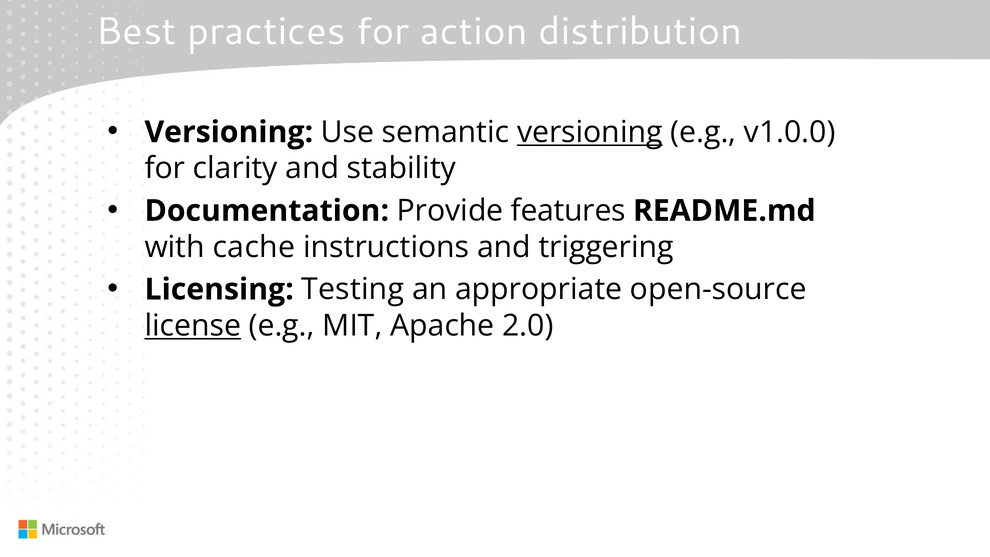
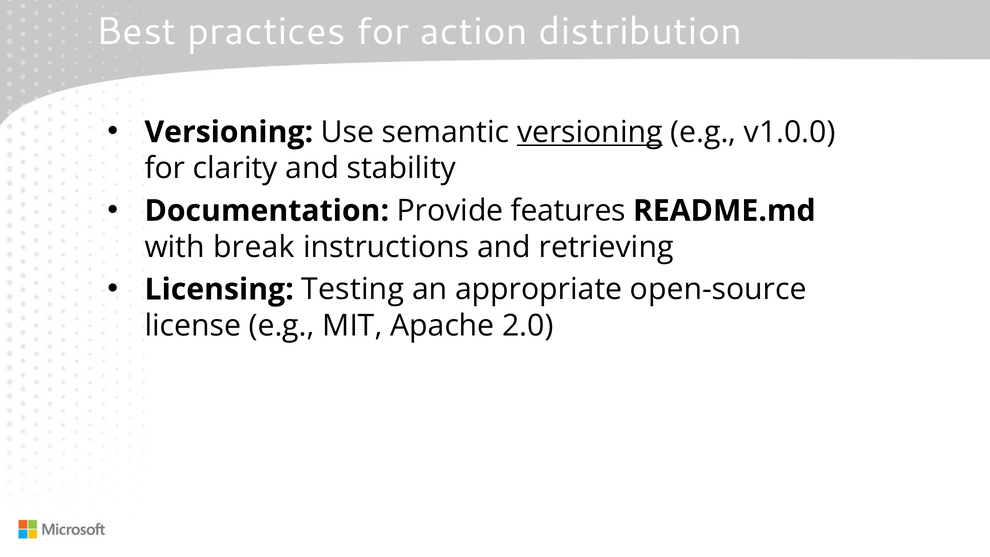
cache: cache -> break
triggering: triggering -> retrieving
license underline: present -> none
